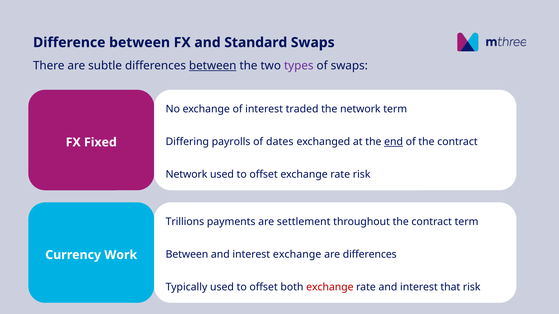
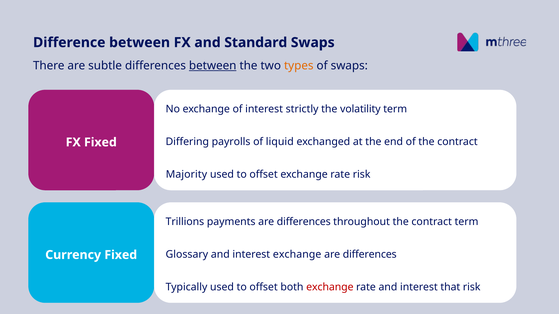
types colour: purple -> orange
traded: traded -> strictly
the network: network -> volatility
dates: dates -> liquid
end underline: present -> none
Network at (187, 175): Network -> Majority
payments are settlement: settlement -> differences
Between at (187, 255): Between -> Glossary
Currency Work: Work -> Fixed
